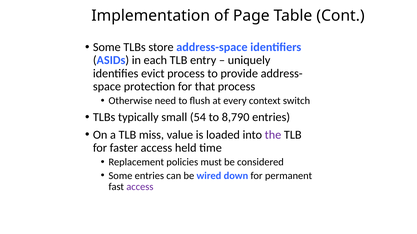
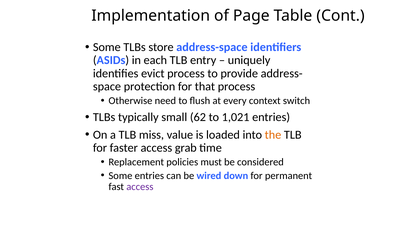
54: 54 -> 62
8,790: 8,790 -> 1,021
the colour: purple -> orange
held: held -> grab
